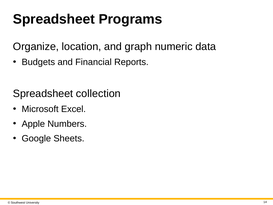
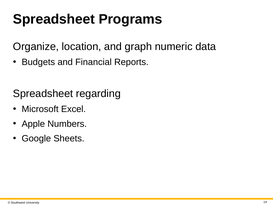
collection: collection -> regarding
